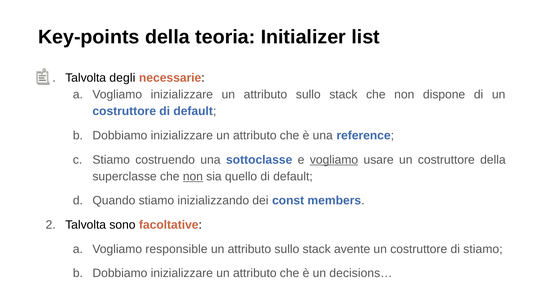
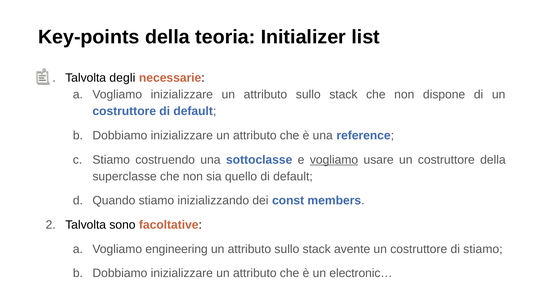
non at (193, 176) underline: present -> none
responsible: responsible -> engineering
decisions…: decisions… -> electronic…
